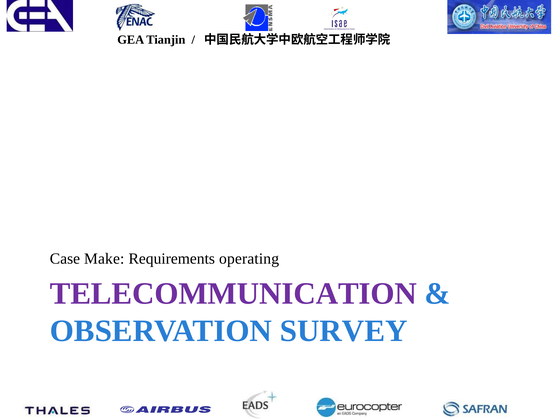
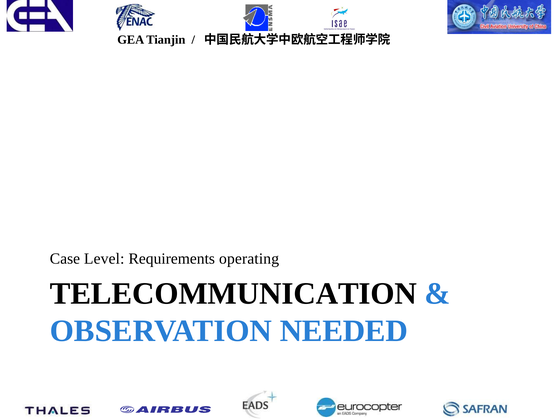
Make: Make -> Level
TELECOMMUNICATION colour: purple -> black
SURVEY: SURVEY -> NEEDED
